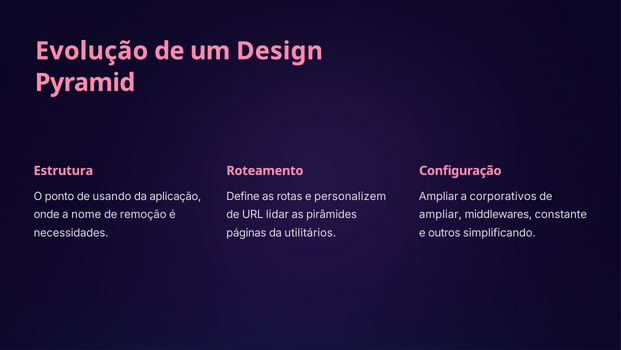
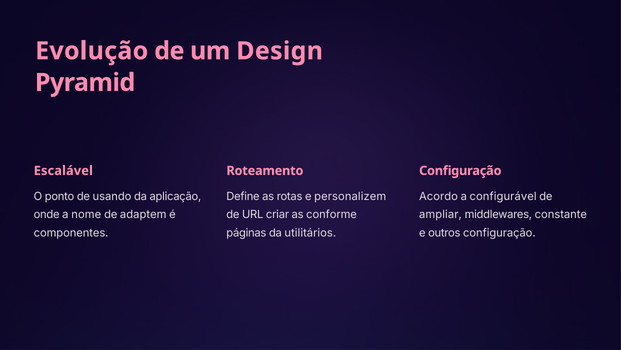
Estrutura: Estrutura -> Escalável
Ampliar at (439, 196): Ampliar -> Acordo
corporativos: corporativos -> configurável
remoção: remoção -> adaptem
lidar: lidar -> criar
pirâmides: pirâmides -> conforme
necessidades: necessidades -> componentes
outros simplificando: simplificando -> configuração
